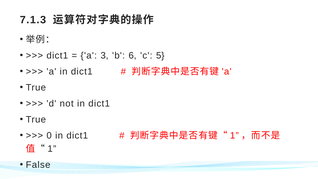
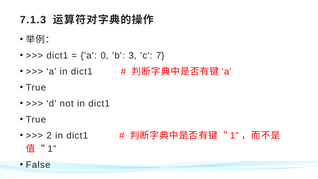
3: 3 -> 0
6: 6 -> 3
5: 5 -> 7
0: 0 -> 2
